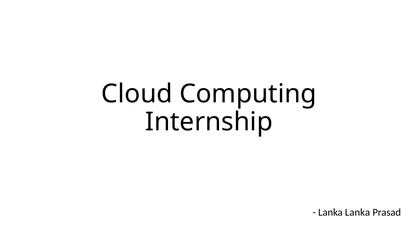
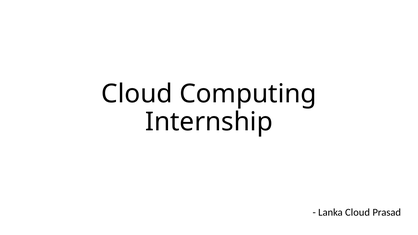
Lanka Lanka: Lanka -> Cloud
